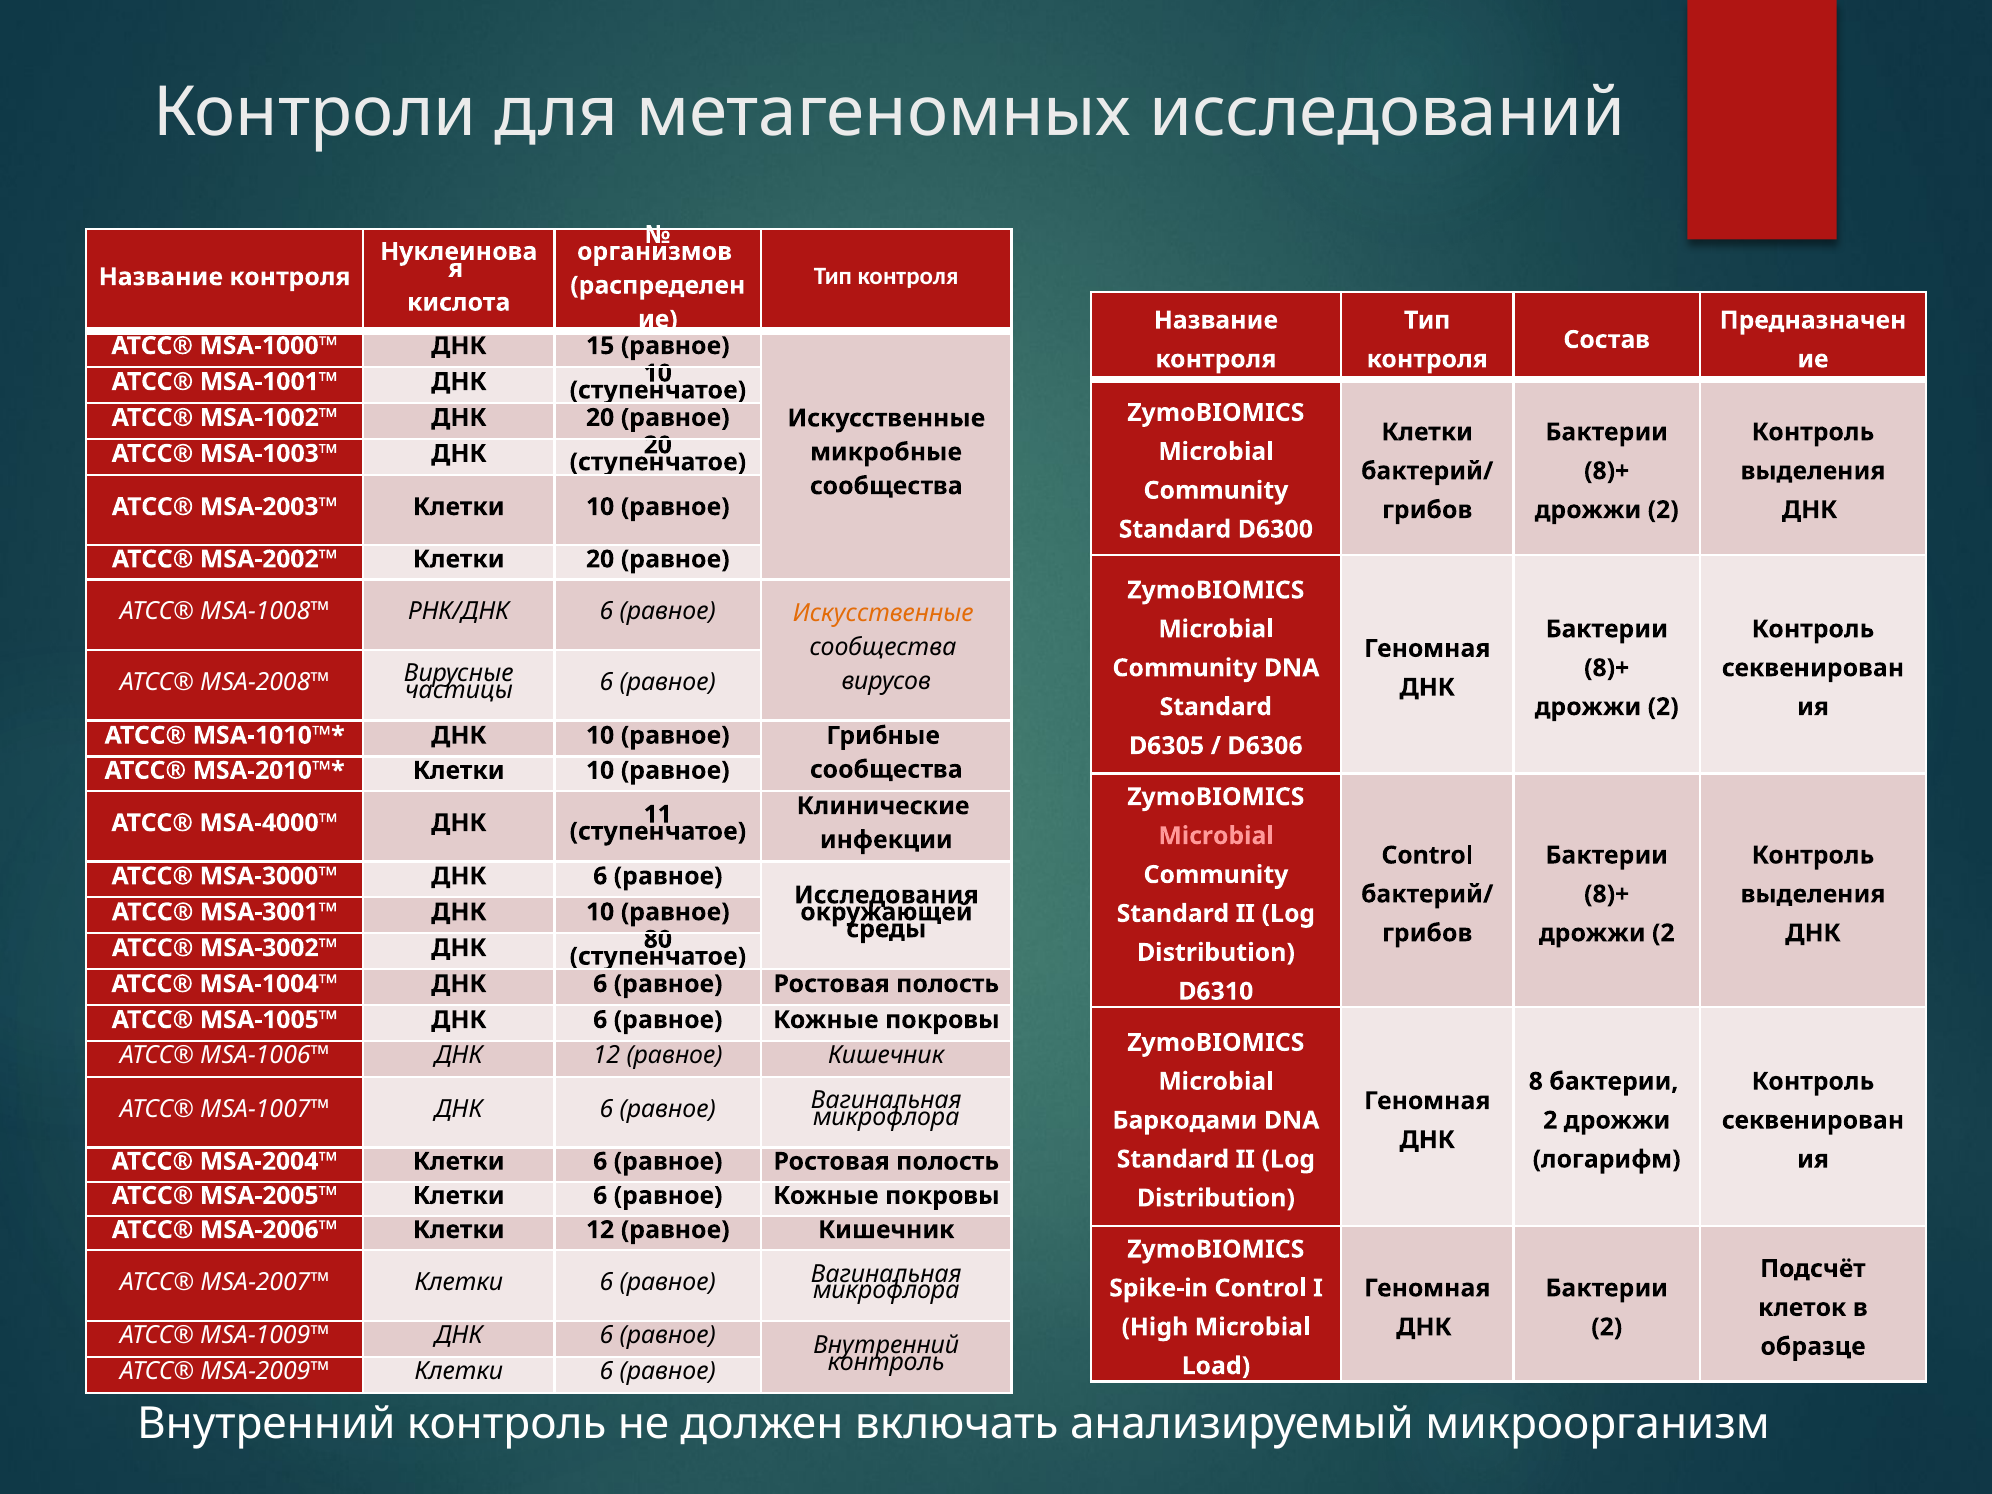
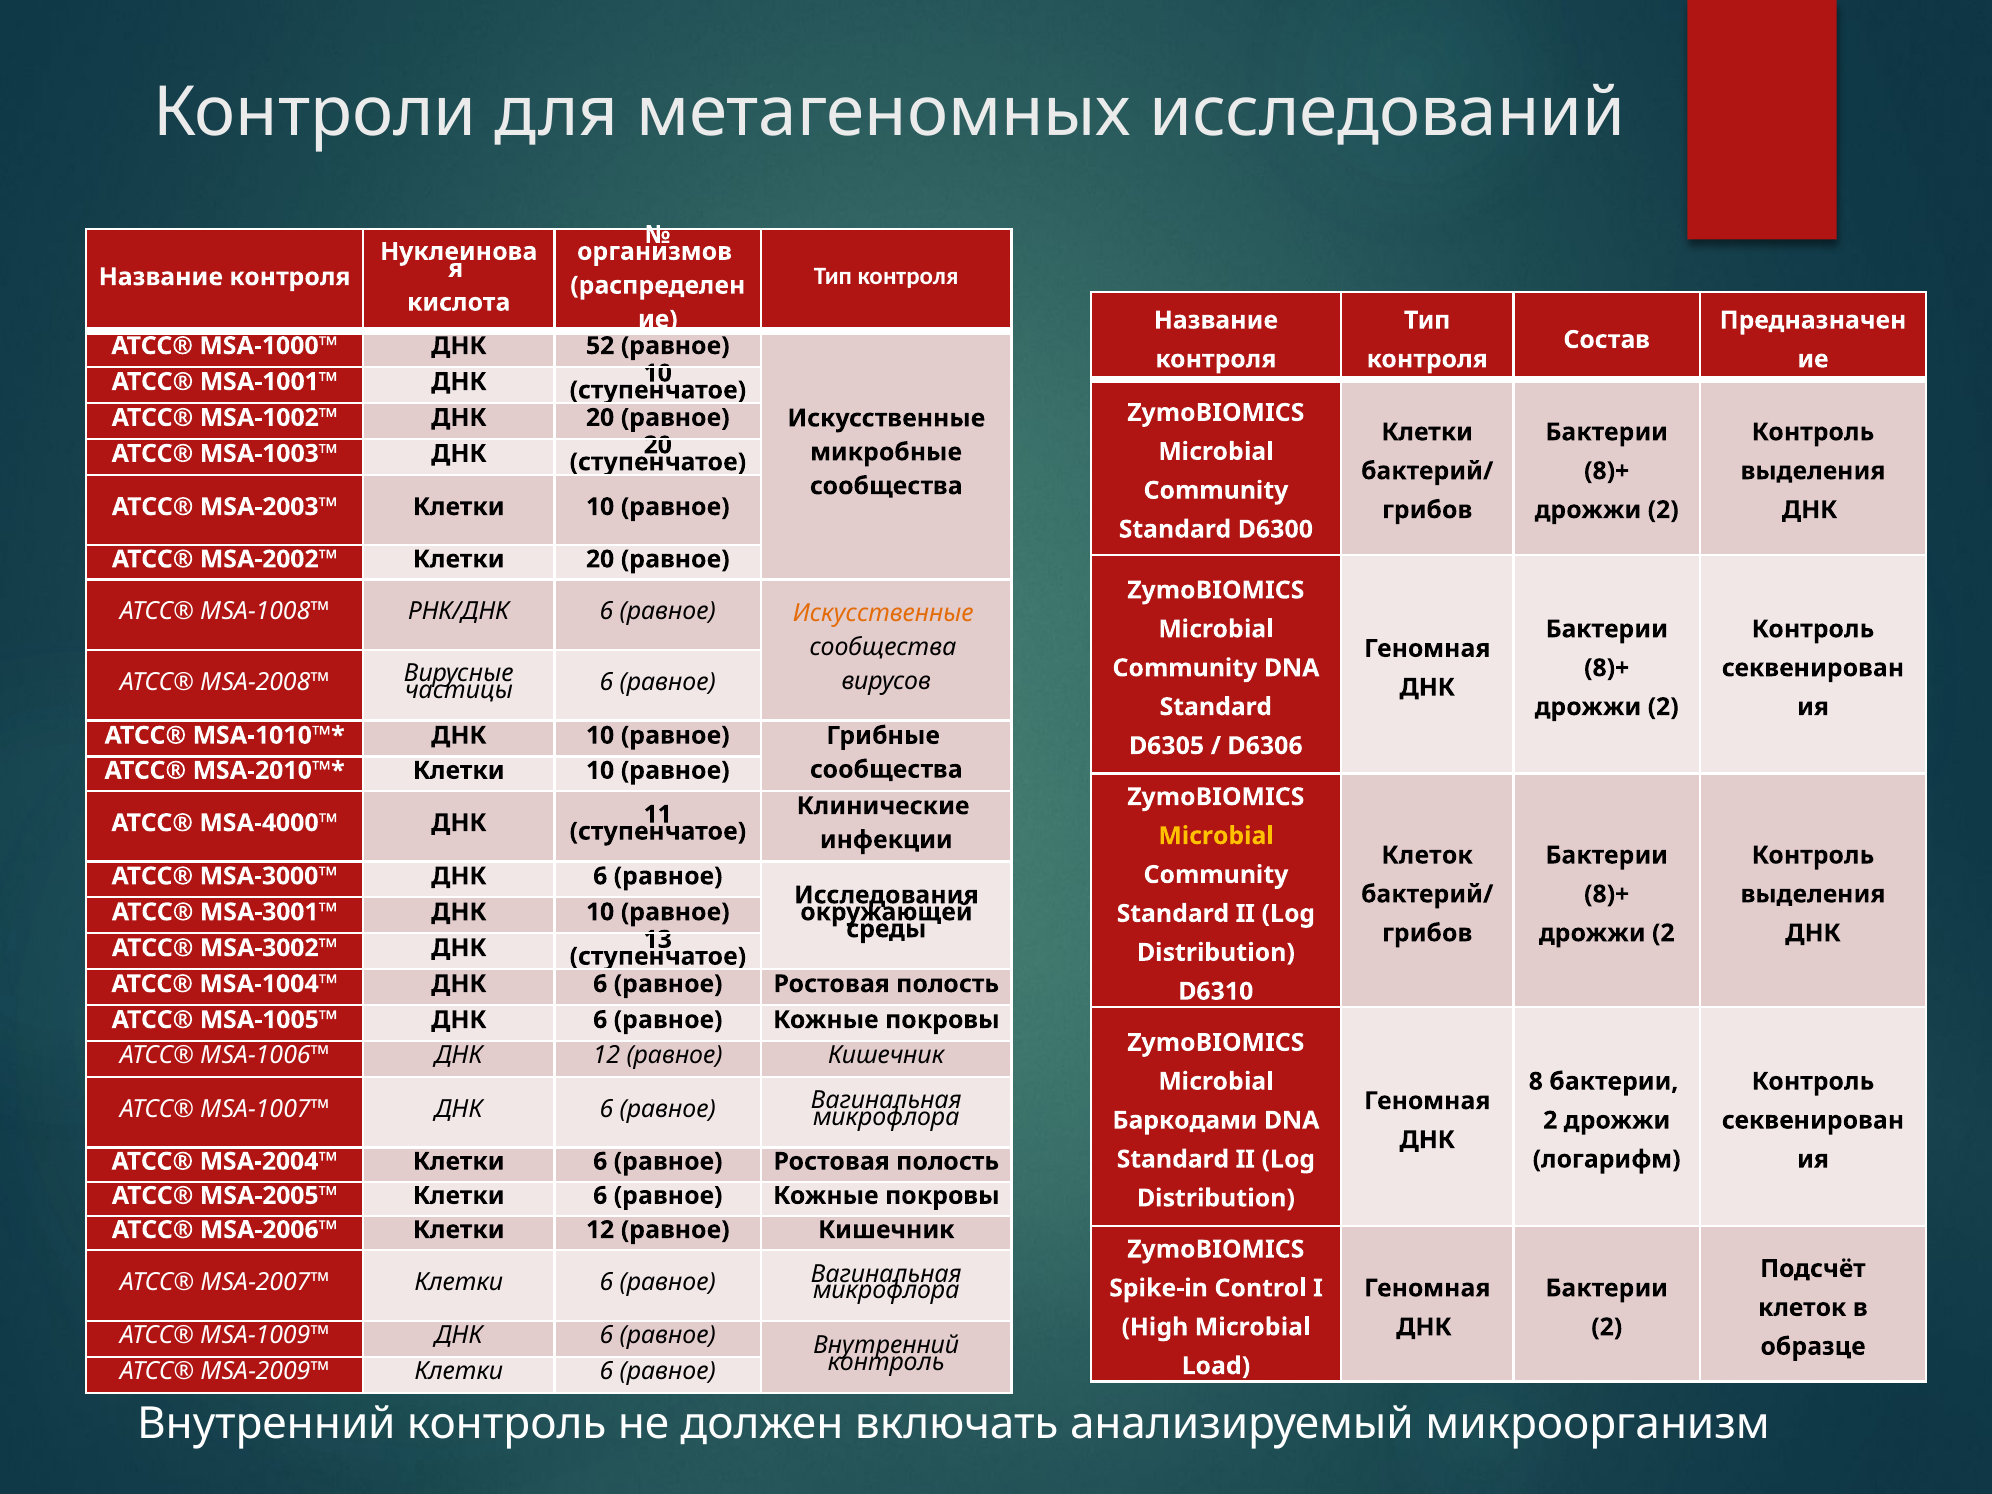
15: 15 -> 52
Microbial at (1216, 836) colour: pink -> yellow
Control at (1427, 855): Control -> Клеток
80: 80 -> 13
